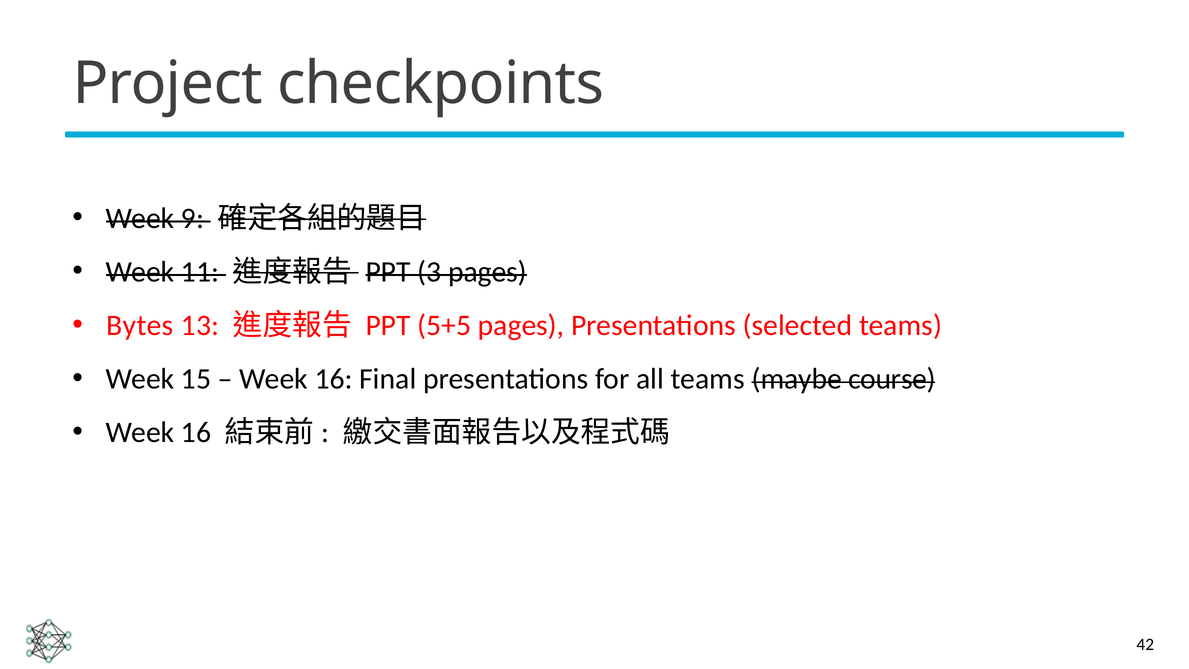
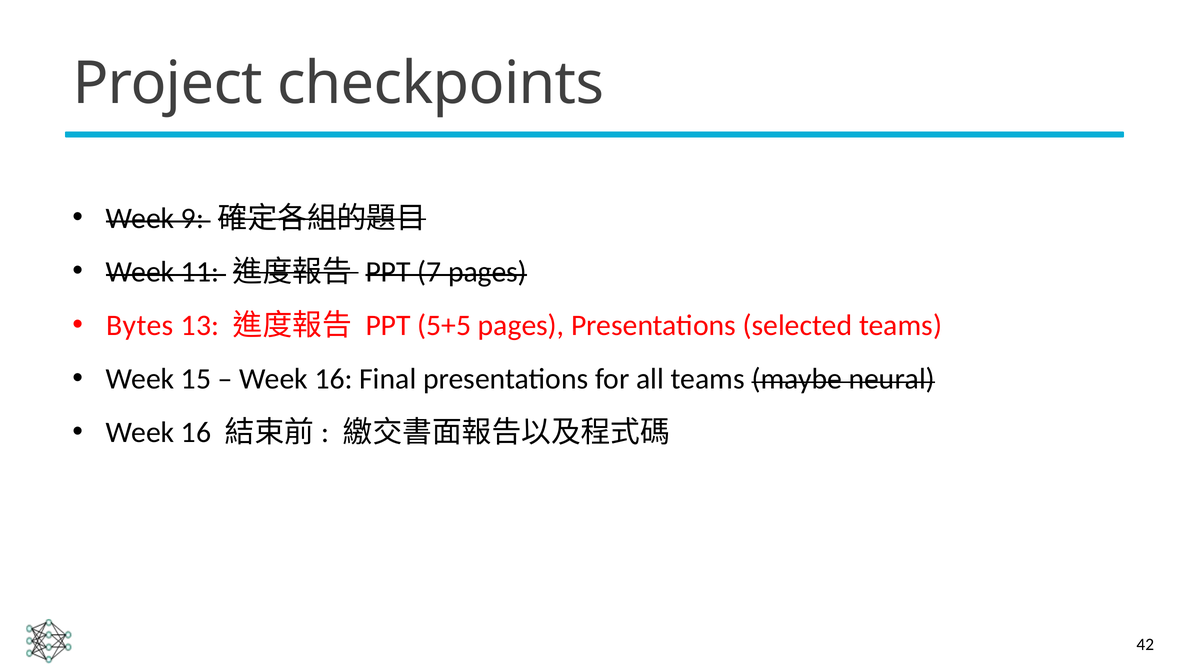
3: 3 -> 7
course: course -> neural
